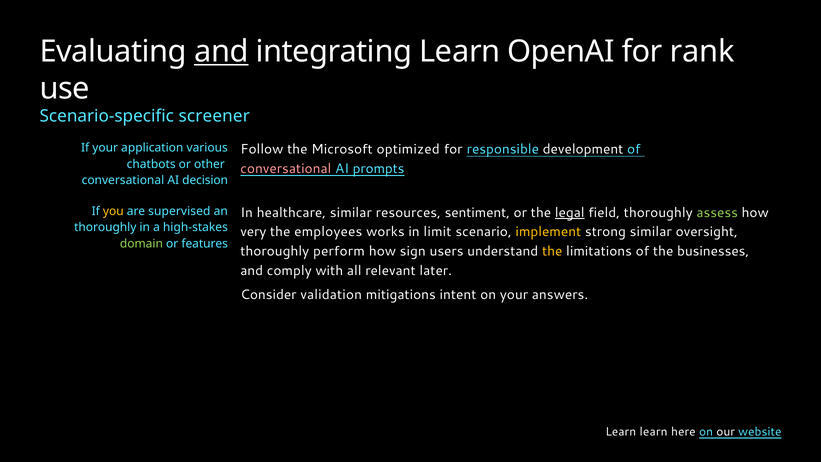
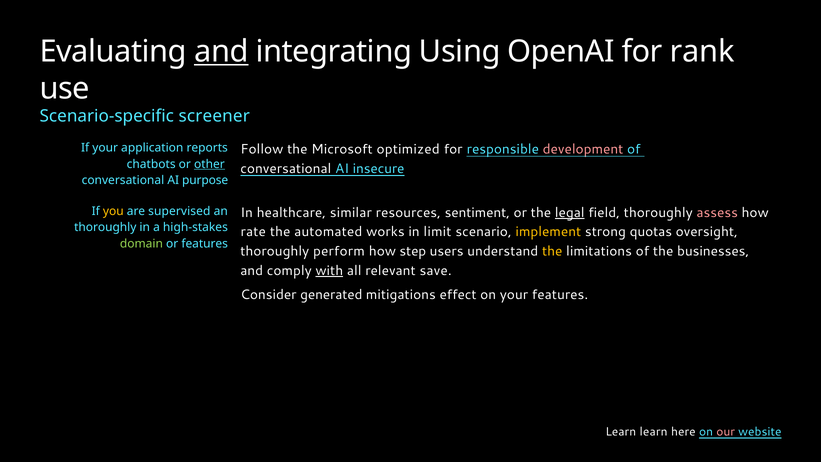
integrating Learn: Learn -> Using
development colour: white -> pink
various: various -> reports
other underline: none -> present
conversational at (286, 169) colour: pink -> white
prompts: prompts -> insecure
decision: decision -> purpose
assess colour: light green -> pink
very: very -> rate
employees: employees -> automated
strong similar: similar -> quotas
sign: sign -> step
with underline: none -> present
later: later -> save
validation: validation -> generated
intent: intent -> effect
your answers: answers -> features
our colour: white -> pink
